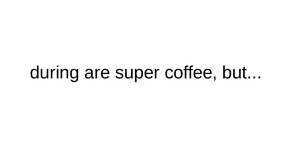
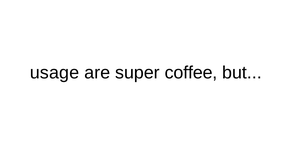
during: during -> usage
